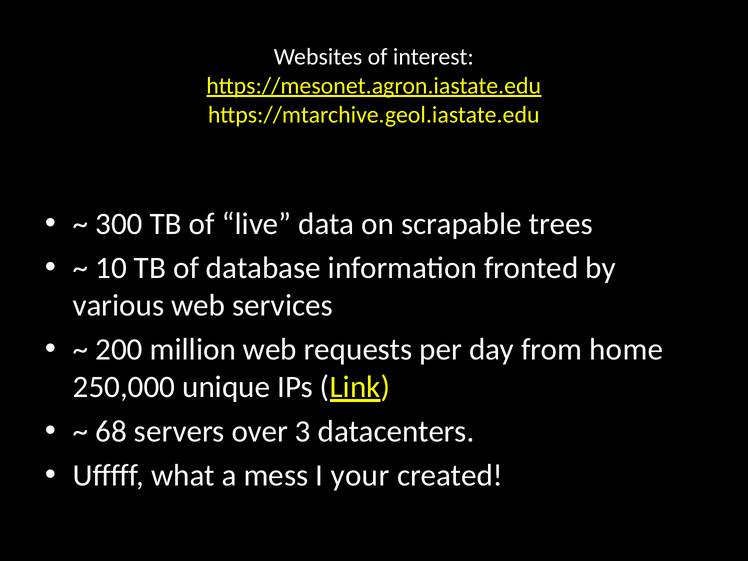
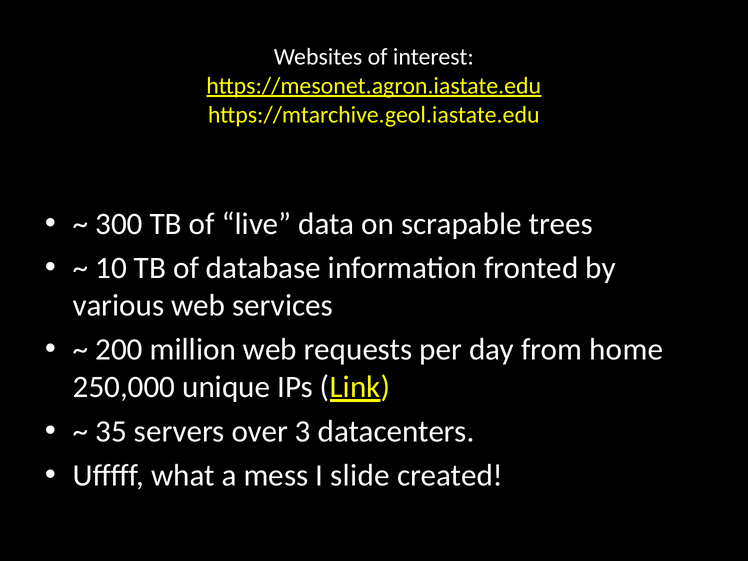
68: 68 -> 35
your: your -> slide
